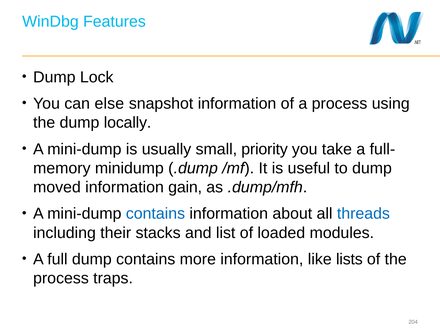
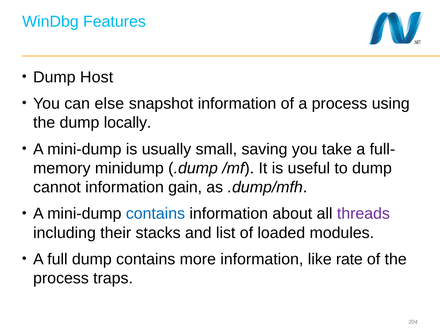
Lock: Lock -> Host
priority: priority -> saving
moved: moved -> cannot
threads colour: blue -> purple
lists: lists -> rate
